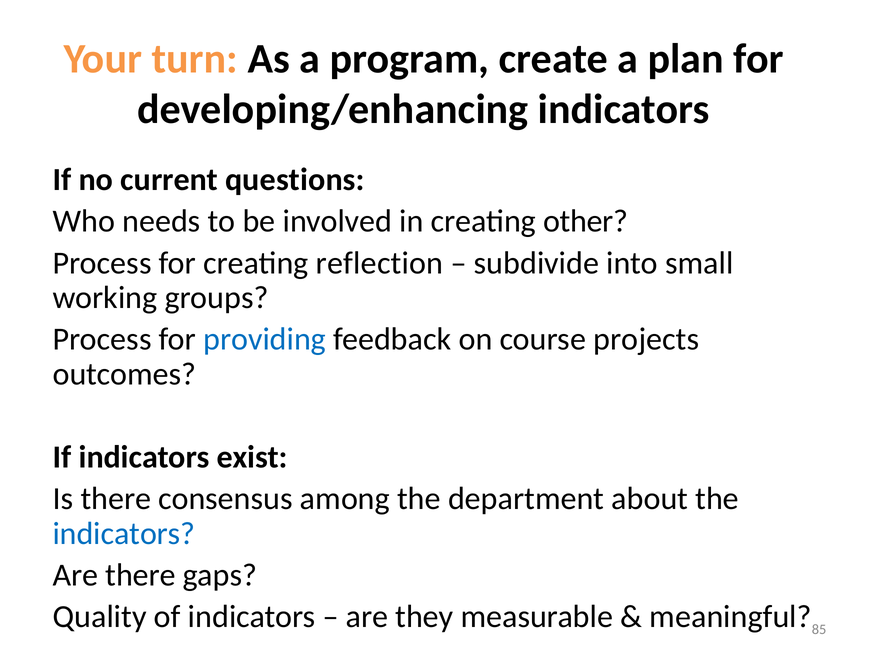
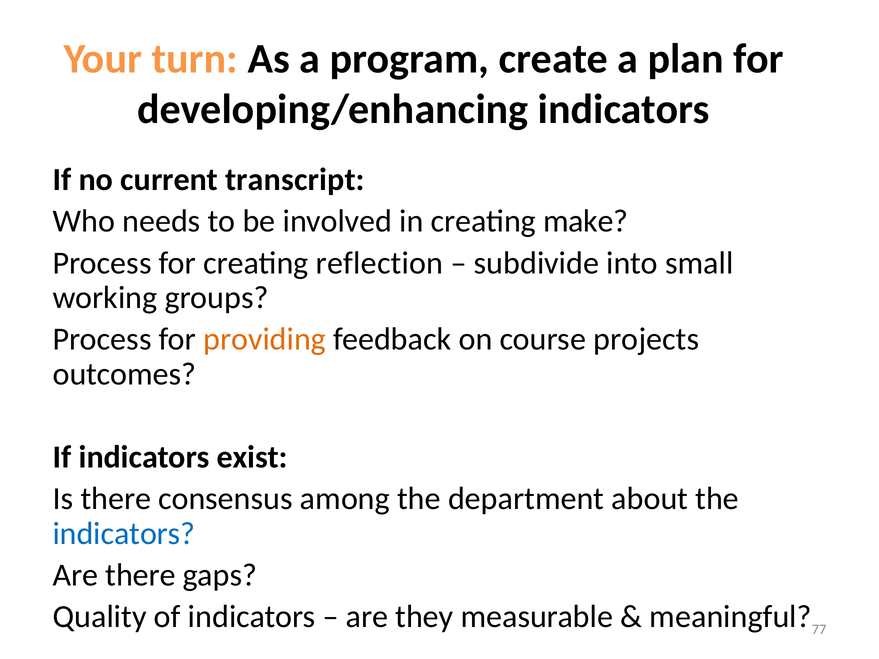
questions: questions -> transcript
other: other -> make
providing colour: blue -> orange
85: 85 -> 77
